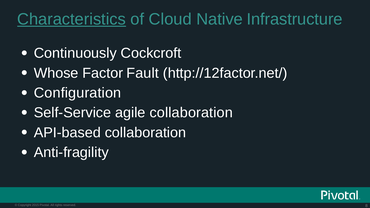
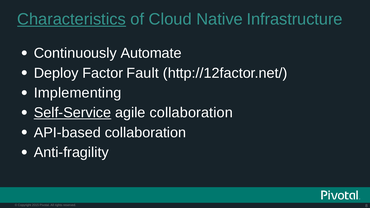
Cockcroft: Cockcroft -> Automate
Whose: Whose -> Deploy
Configuration: Configuration -> Implementing
Self-Service underline: none -> present
